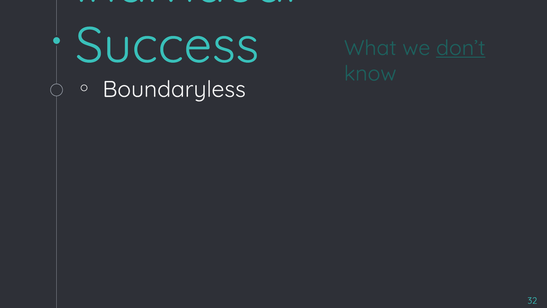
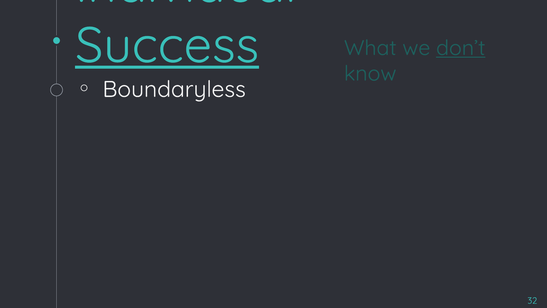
Success underline: none -> present
